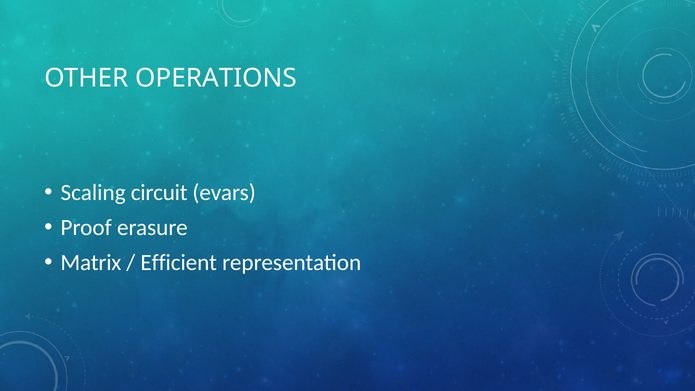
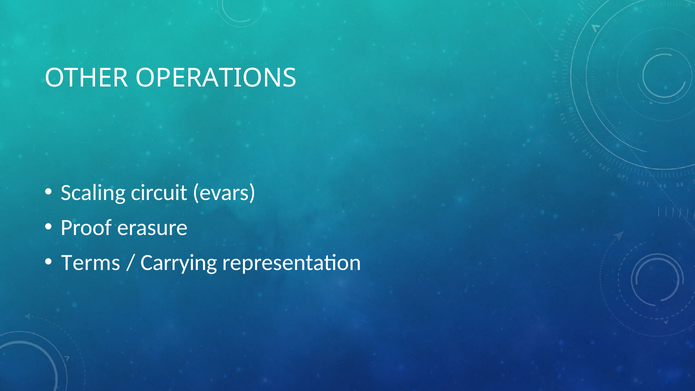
Matrix: Matrix -> Terms
Efficient: Efficient -> Carrying
